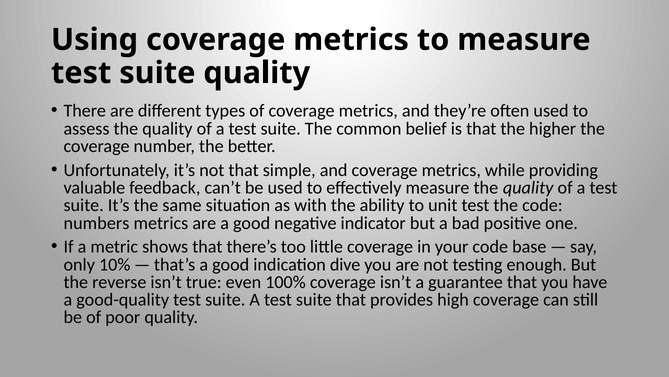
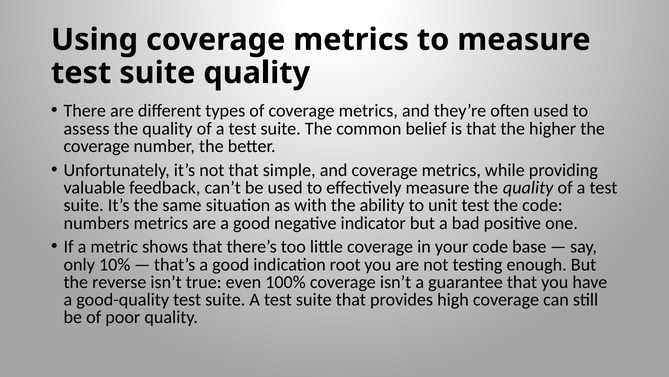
dive: dive -> root
